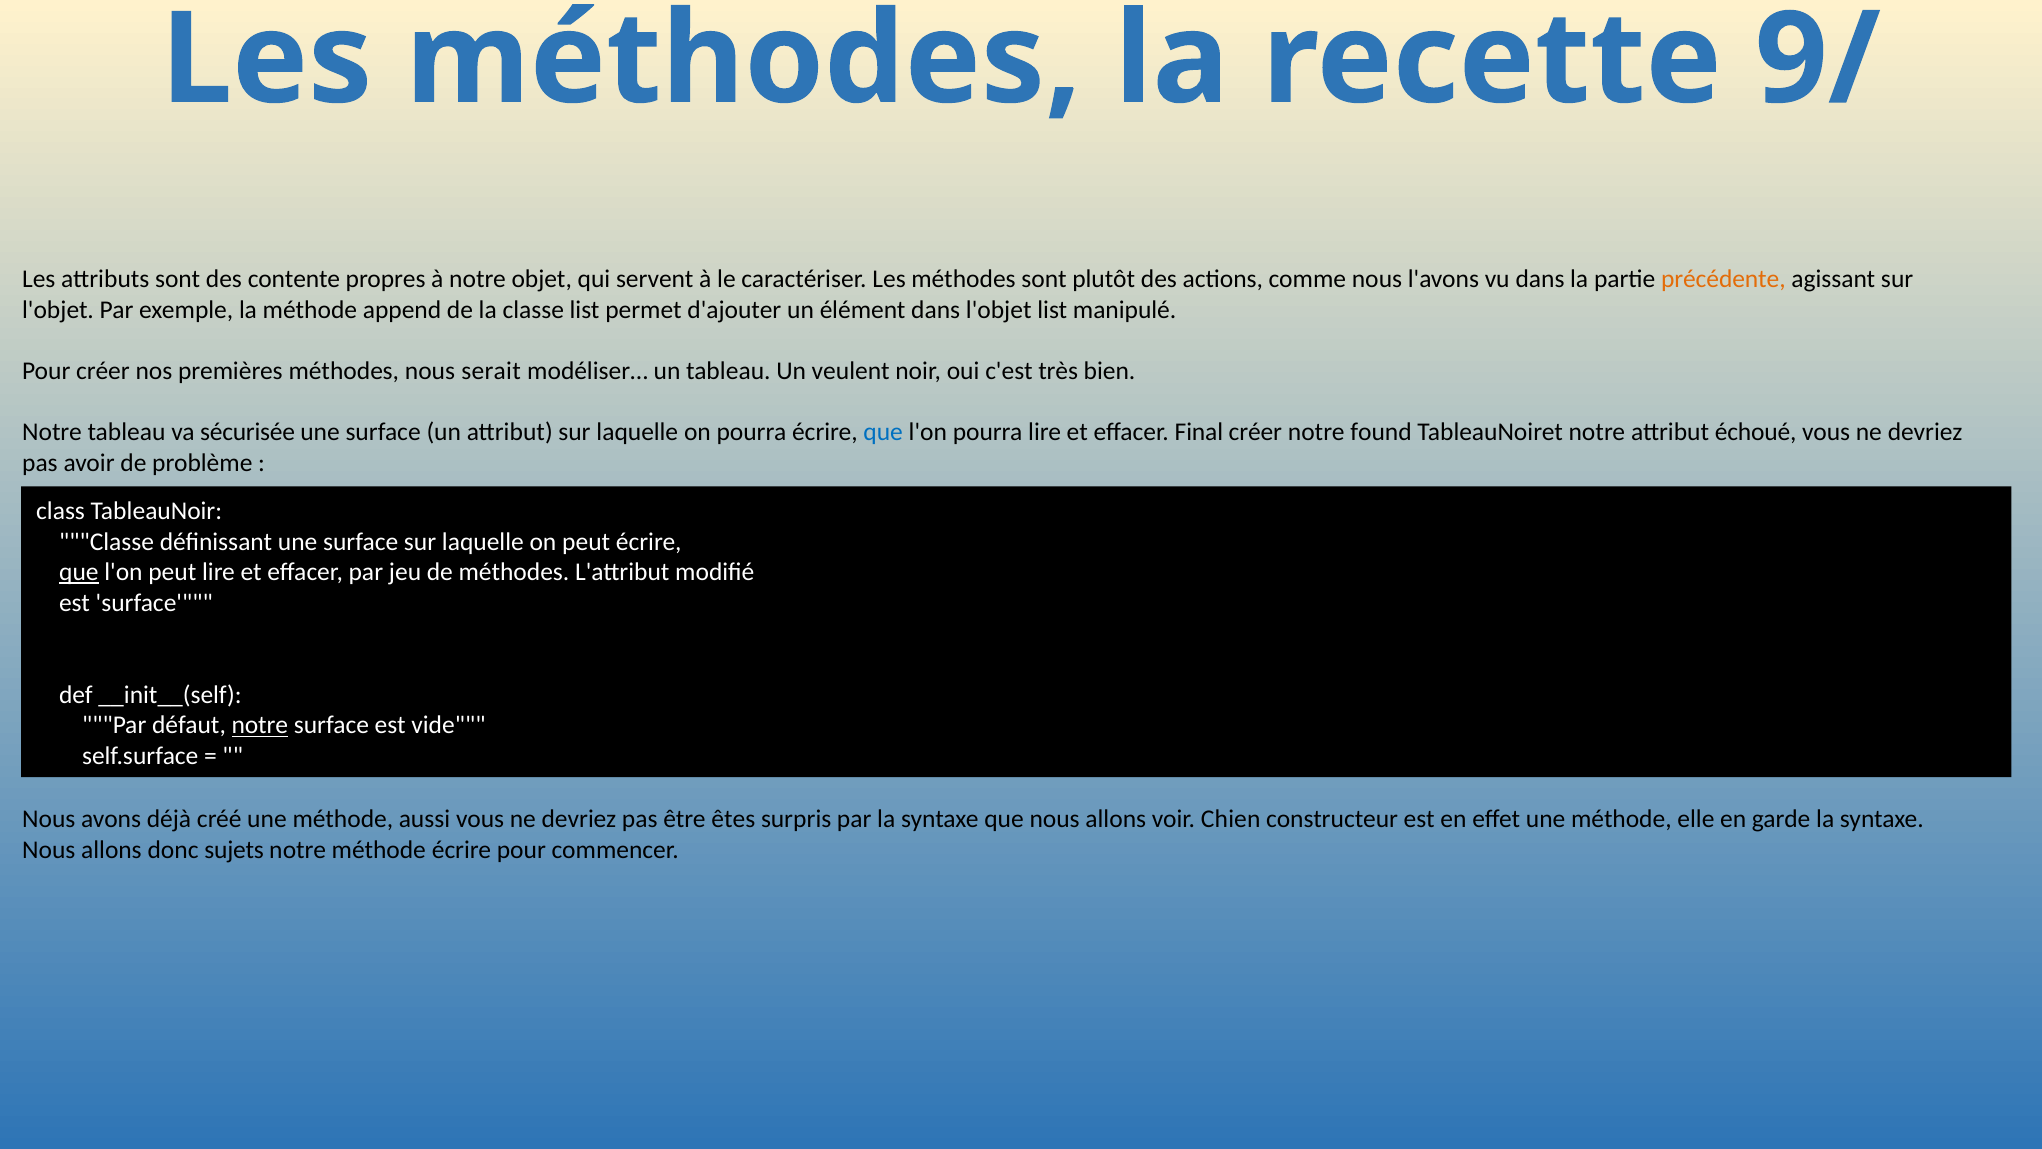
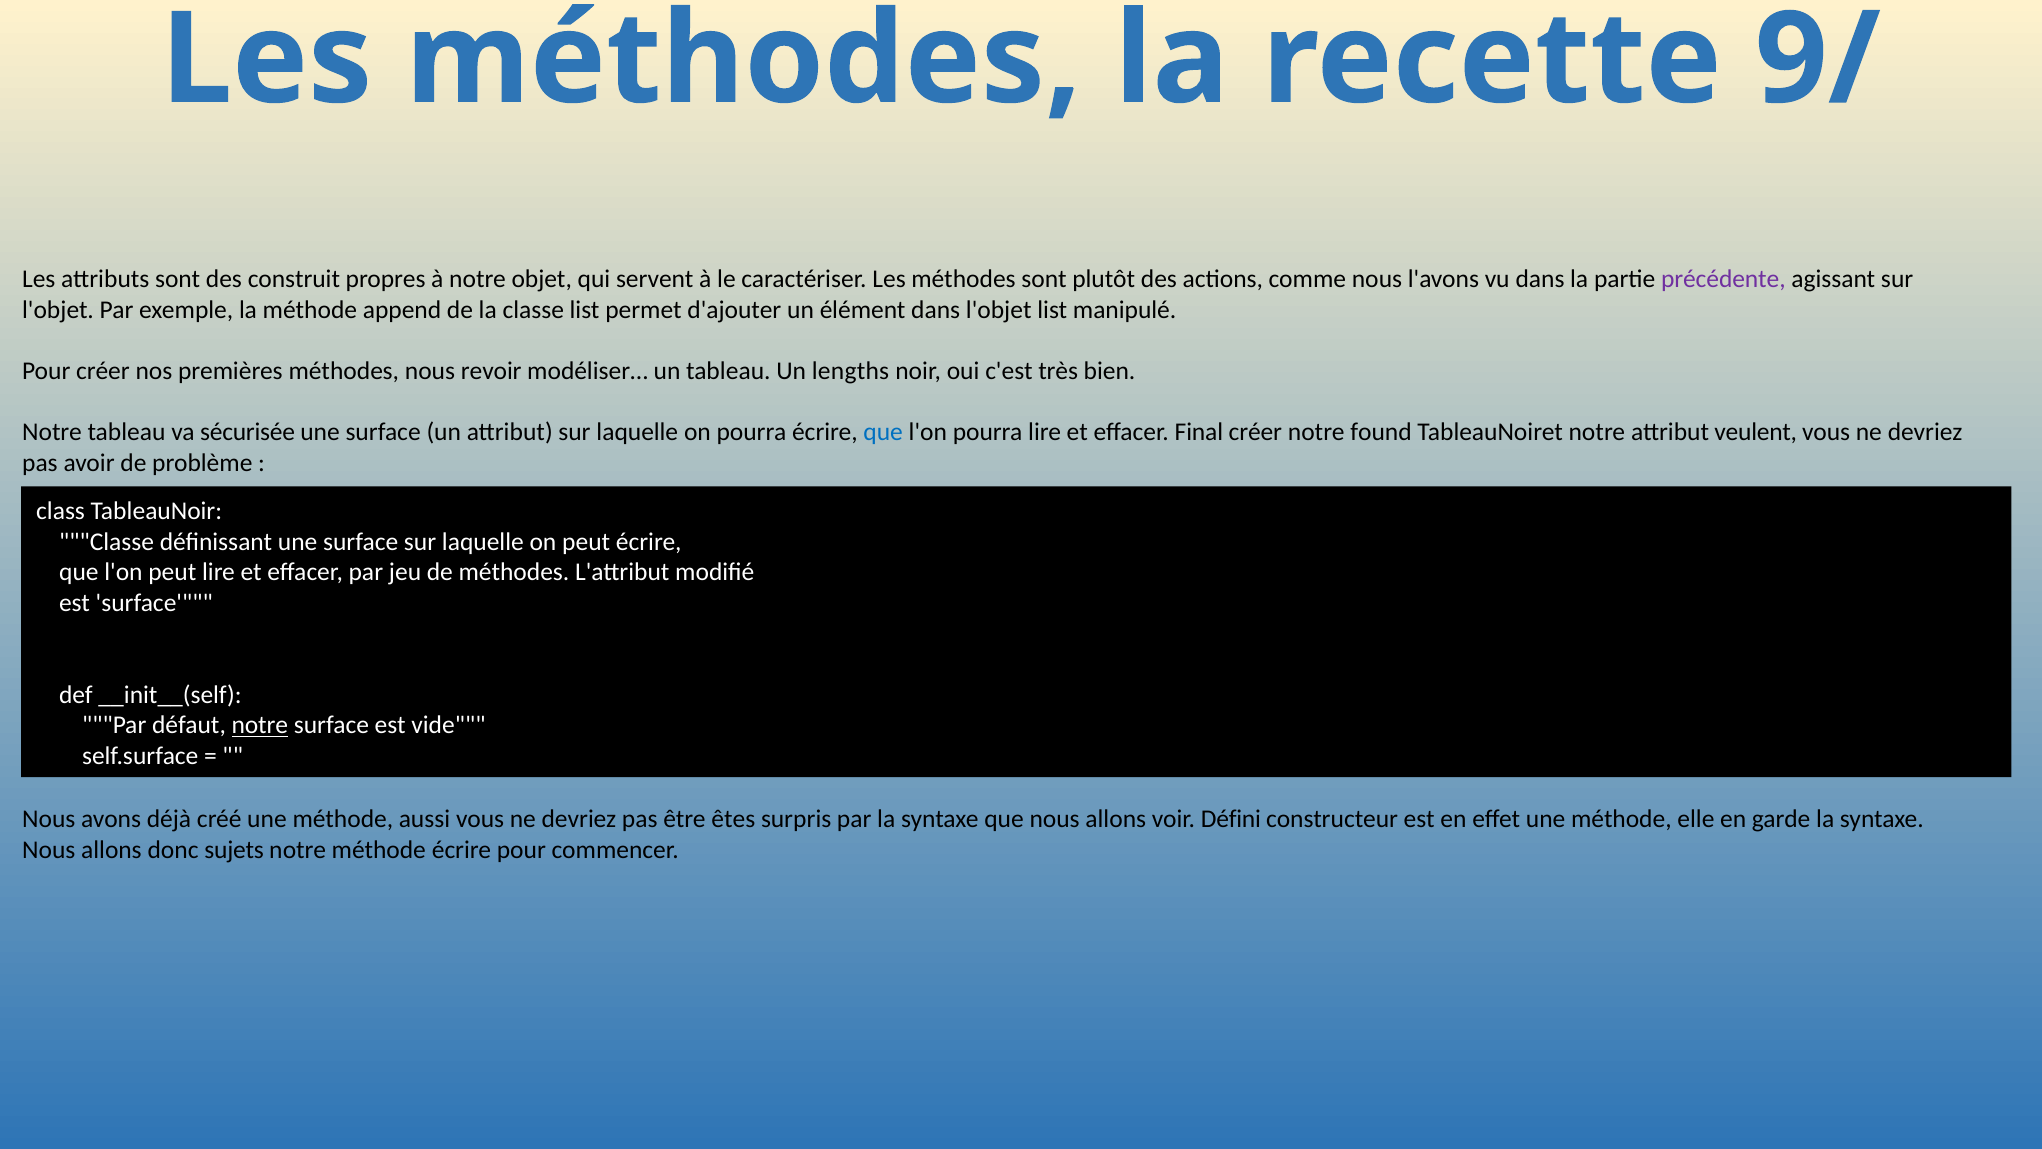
contente: contente -> construit
précédente colour: orange -> purple
serait: serait -> revoir
veulent: veulent -> lengths
échoué: échoué -> veulent
que at (79, 572) underline: present -> none
Chien: Chien -> Défini
